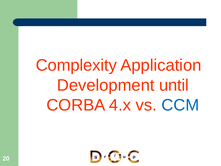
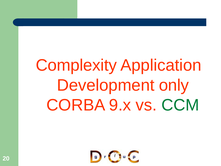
until: until -> only
4.x: 4.x -> 9.x
CCM colour: blue -> green
